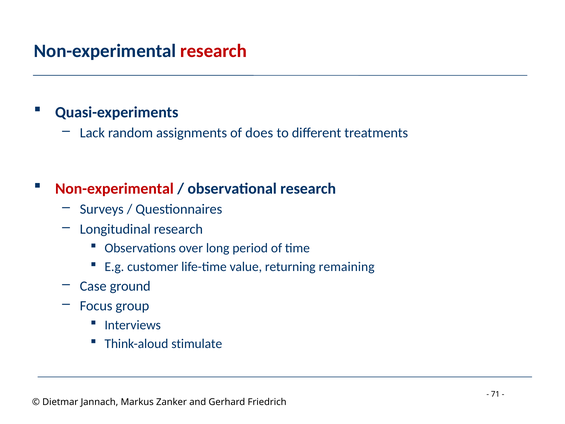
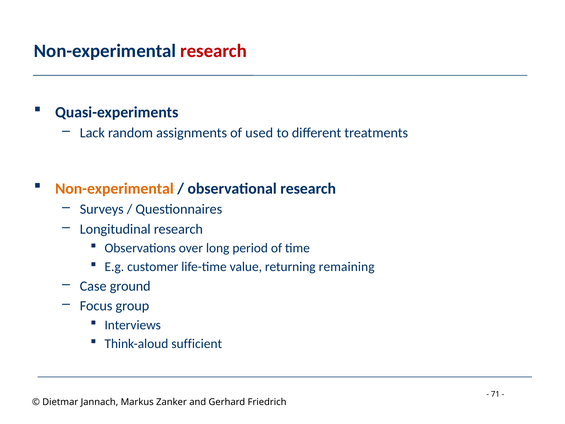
does: does -> used
Non-experimental at (114, 188) colour: red -> orange
stimulate: stimulate -> sufficient
